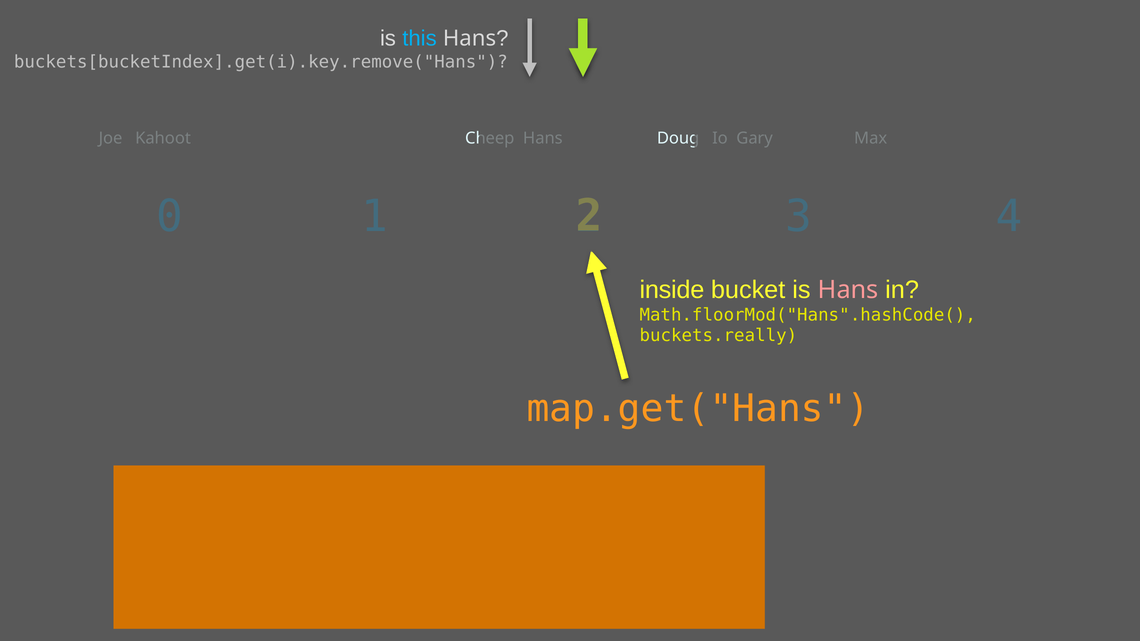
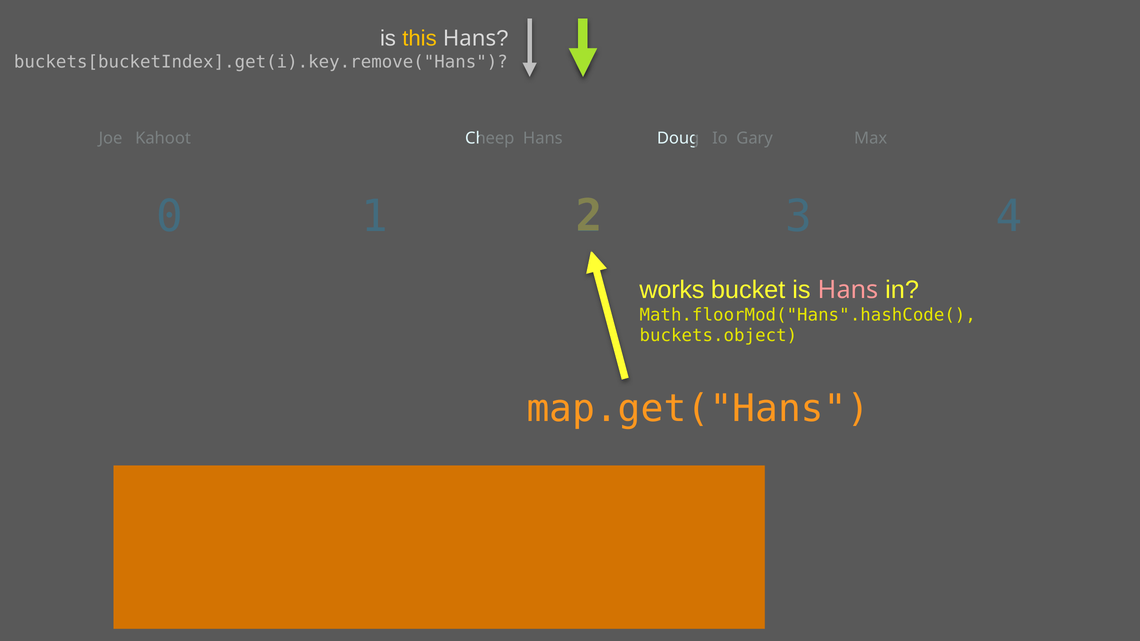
this colour: light blue -> yellow
inside: inside -> works
buckets.really: buckets.really -> buckets.object
